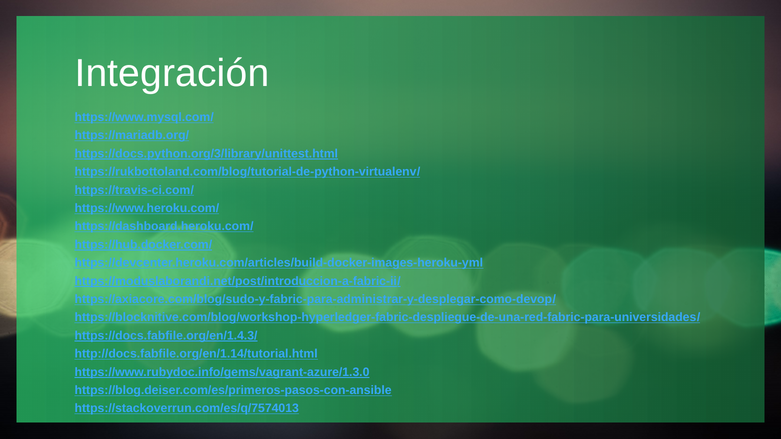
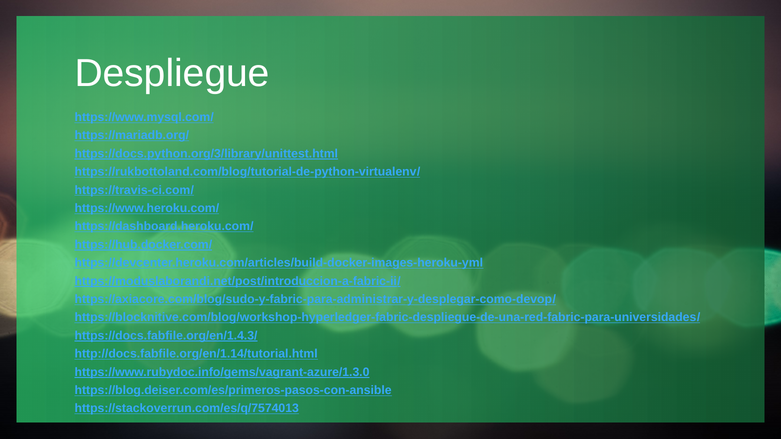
Integración: Integración -> Despliegue
